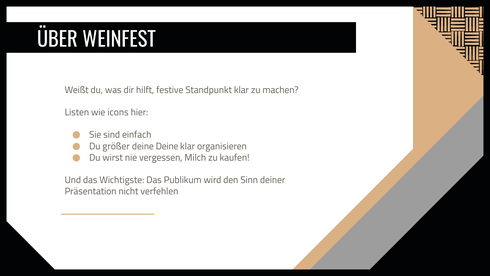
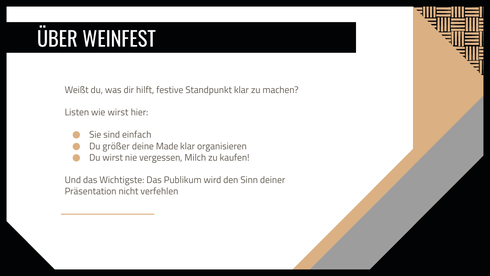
wie icons: icons -> wirst
deine Deine: Deine -> Made
